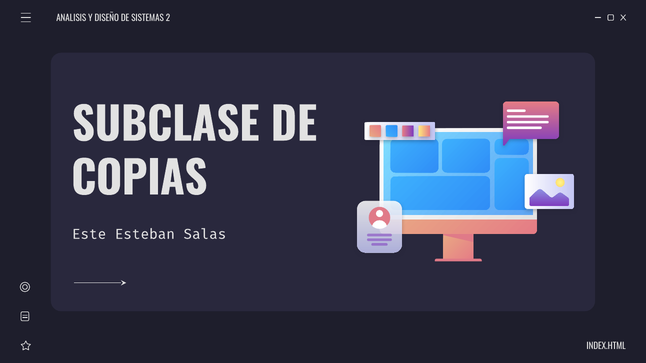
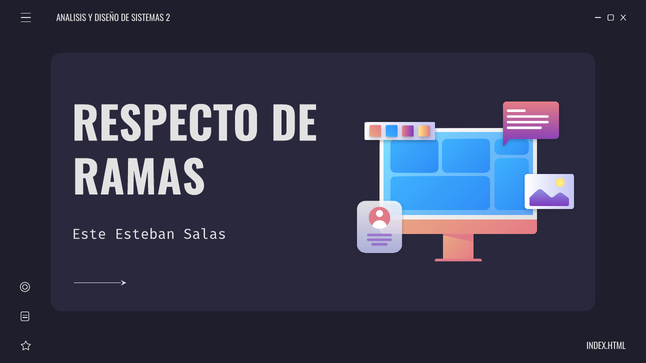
SUBCLASE: SUBCLASE -> RESPECTO
COPIAS: COPIAS -> RAMAS
